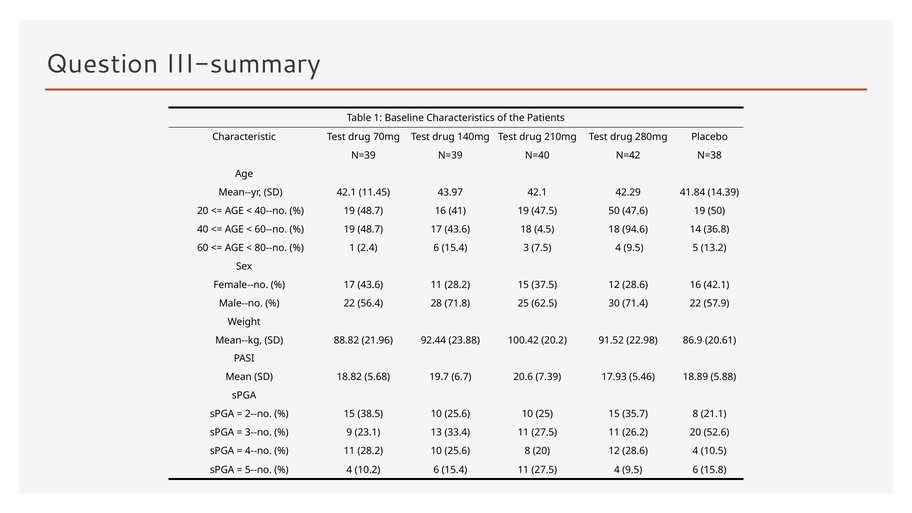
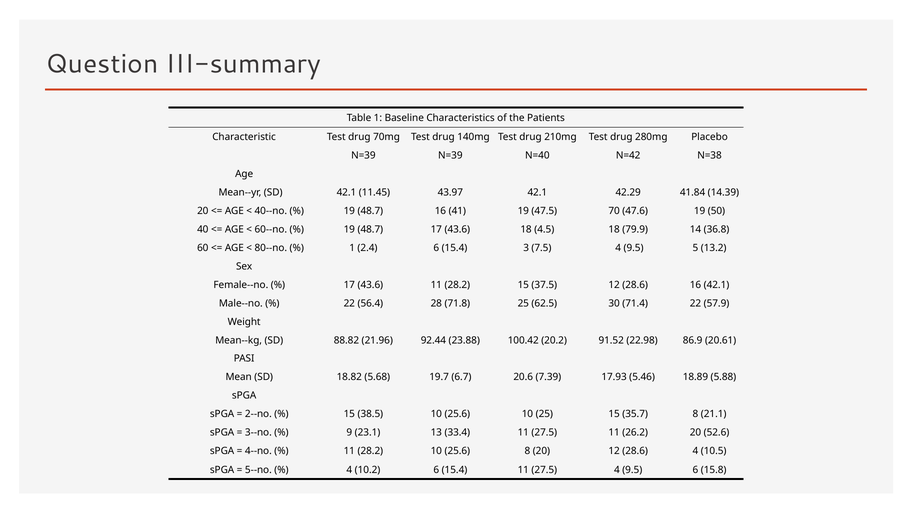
47.5 50: 50 -> 70
94.6: 94.6 -> 79.9
